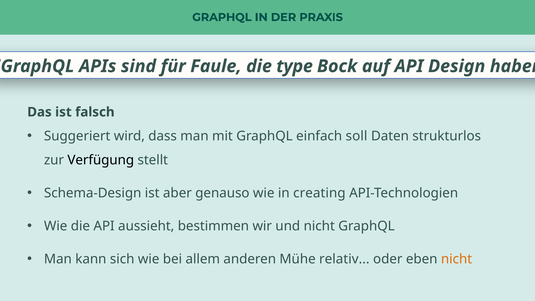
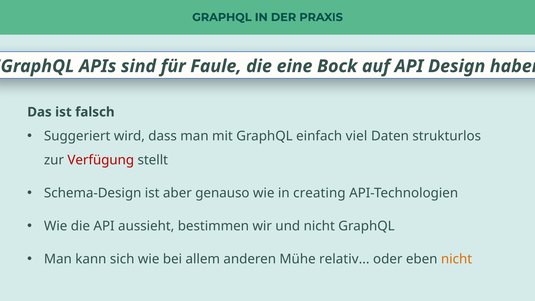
type: type -> eine
soll: soll -> viel
Verfügung colour: black -> red
